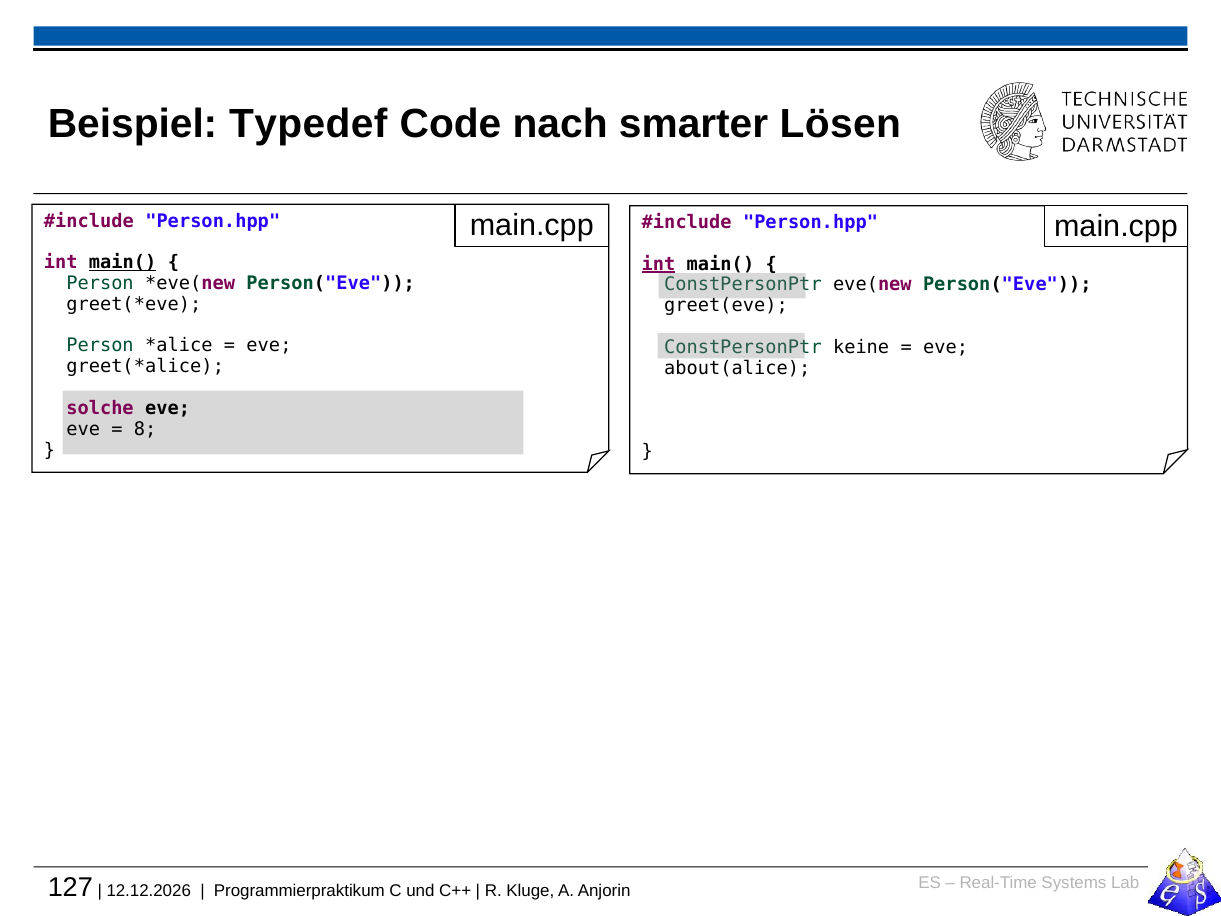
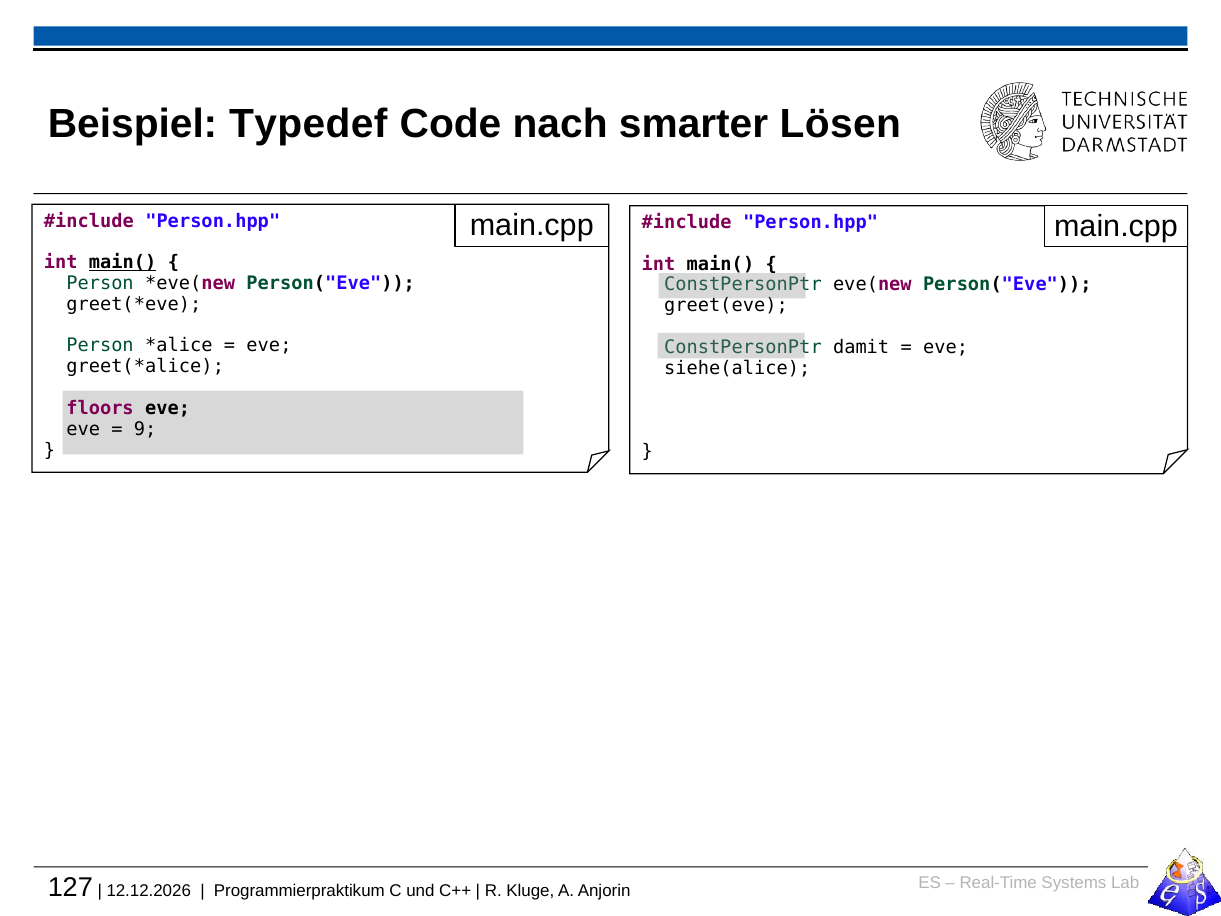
int at (659, 264) underline: present -> none
keine: keine -> damit
about(alice: about(alice -> siehe(alice
solche: solche -> floors
8: 8 -> 9
